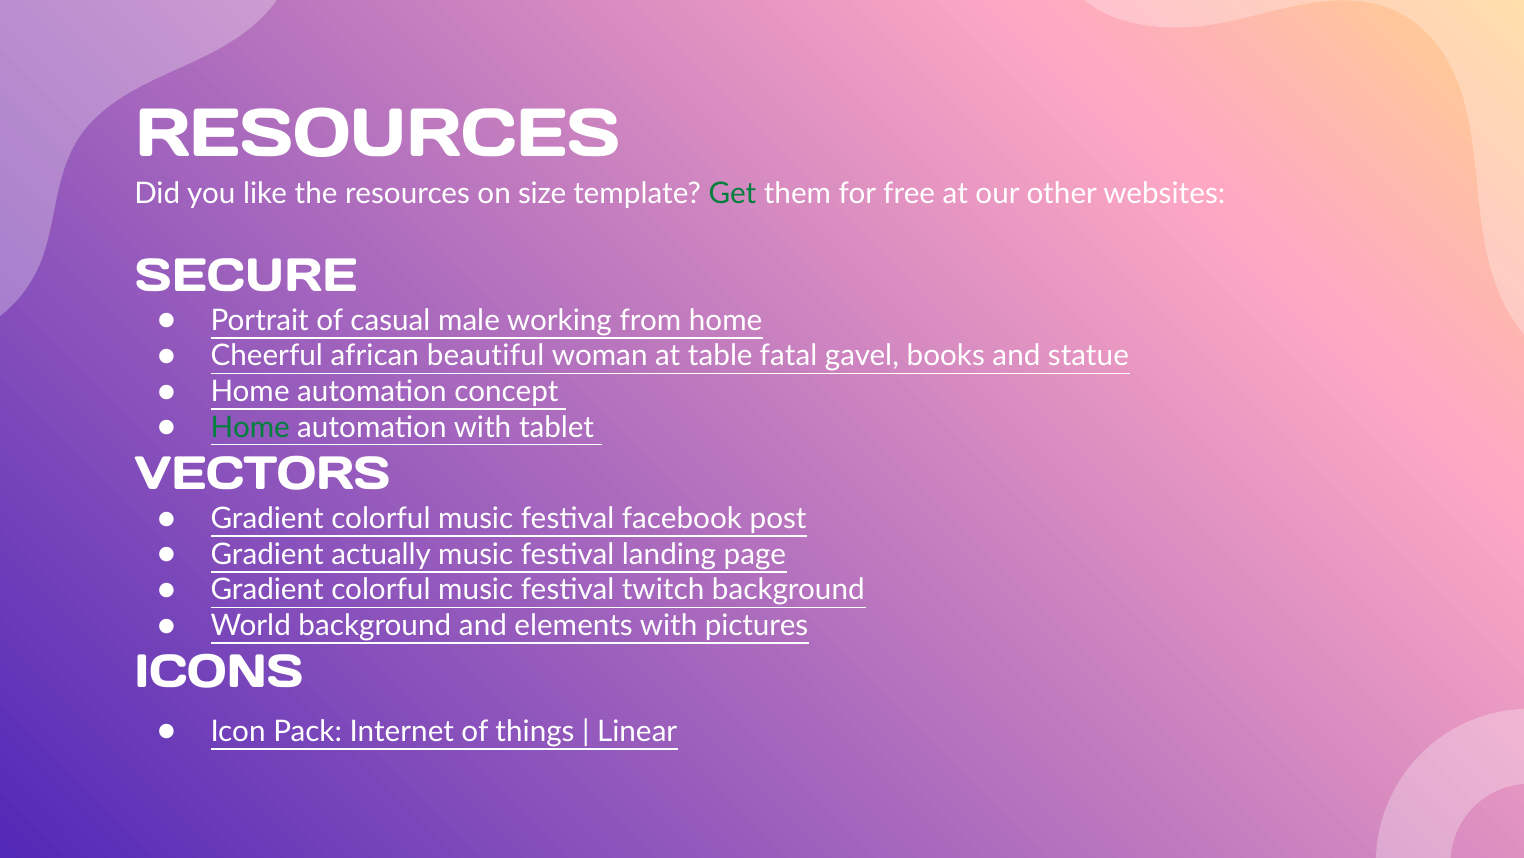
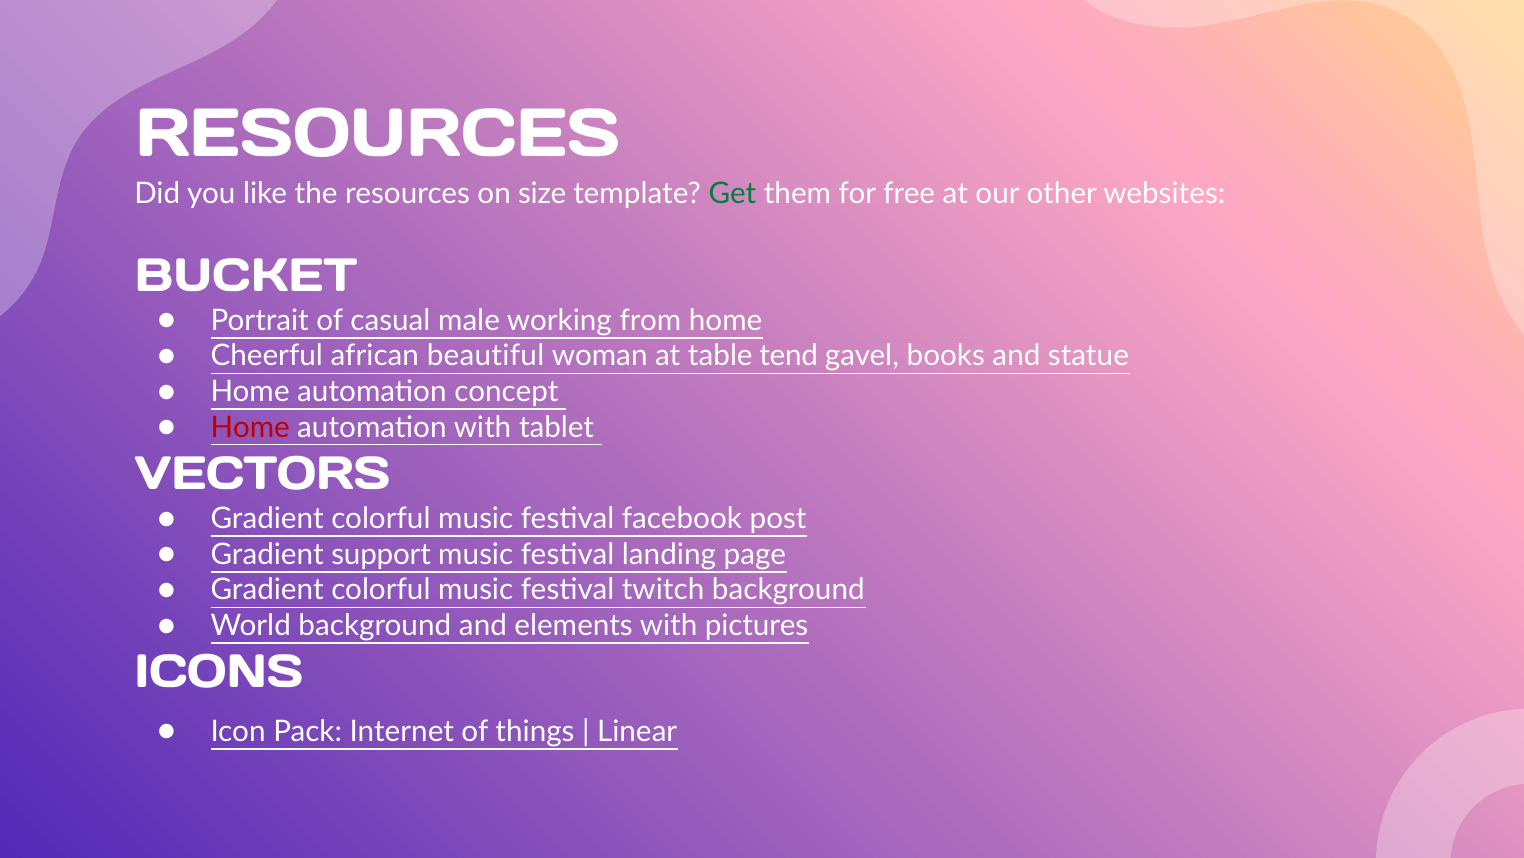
SECURE: SECURE -> BUCKET
fatal: fatal -> tend
Home at (250, 427) colour: green -> red
actually: actually -> support
